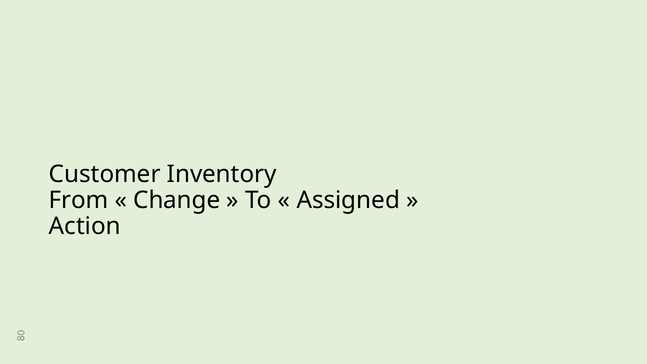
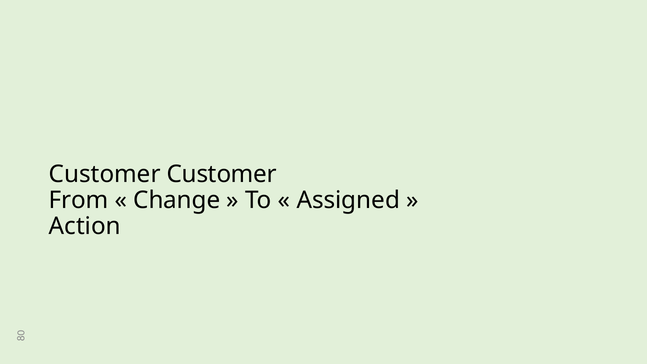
Customer Inventory: Inventory -> Customer
